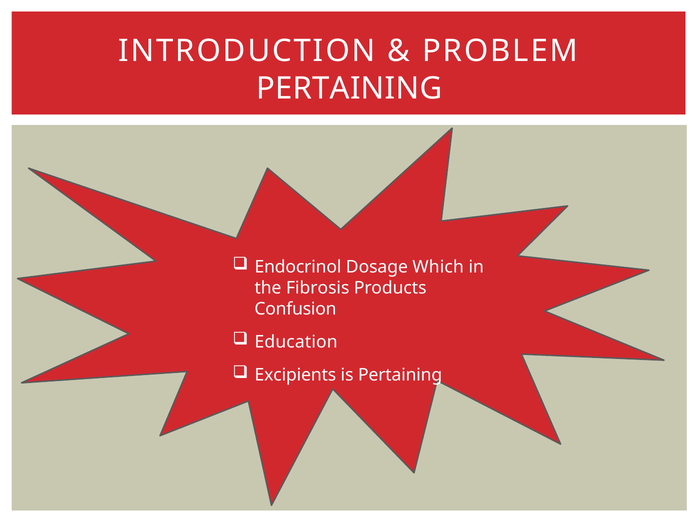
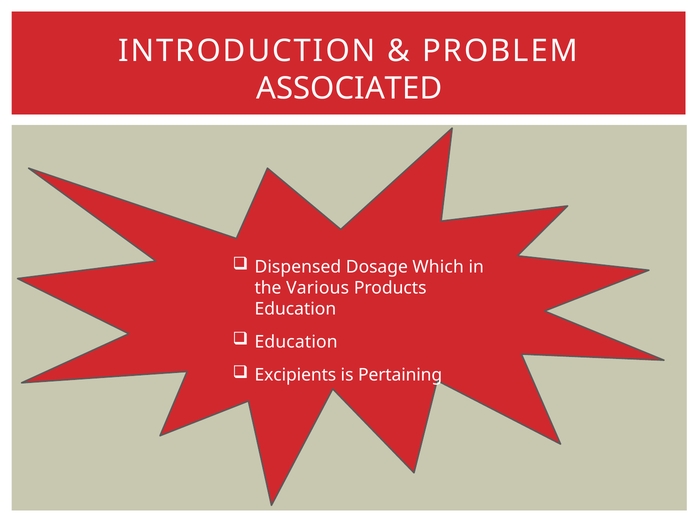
PERTAINING at (349, 88): PERTAINING -> ASSOCIATED
Endocrinol: Endocrinol -> Dispensed
Fibrosis: Fibrosis -> Various
Confusion at (295, 309): Confusion -> Education
